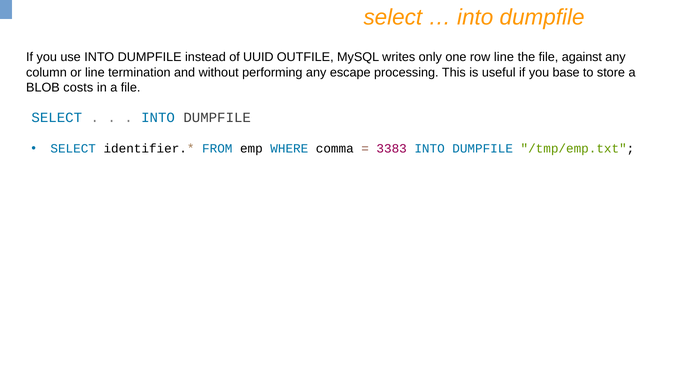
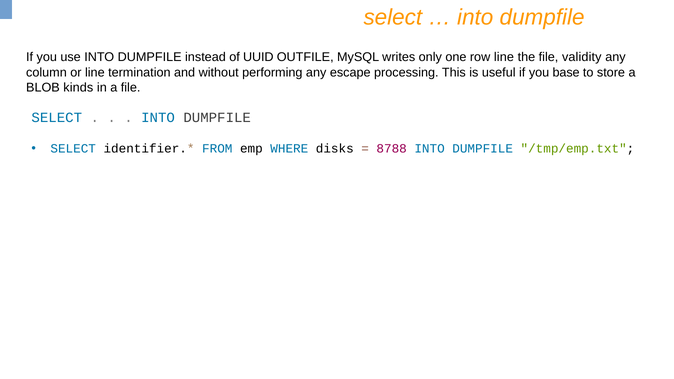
against: against -> validity
costs: costs -> kinds
comma: comma -> disks
3383: 3383 -> 8788
